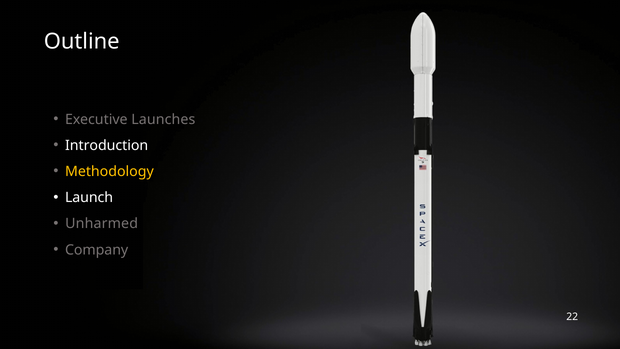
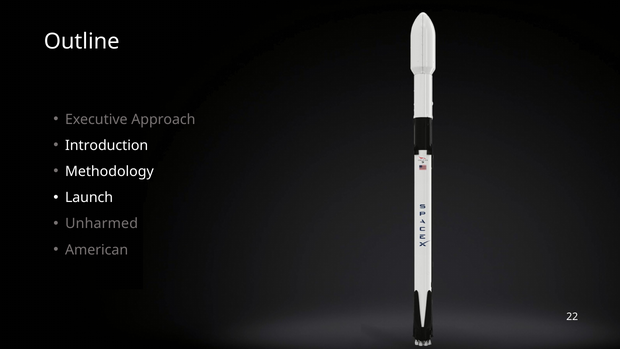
Launches: Launches -> Approach
Methodology colour: yellow -> white
Company: Company -> American
